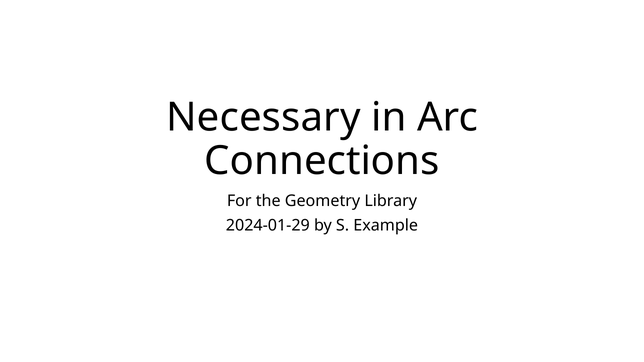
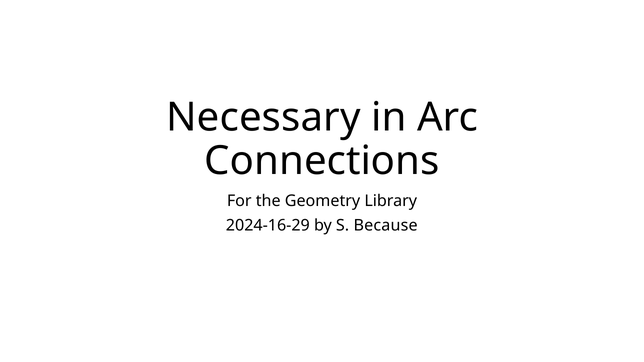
2024-01-29: 2024-01-29 -> 2024-16-29
Example: Example -> Because
